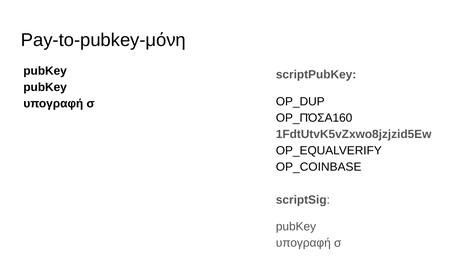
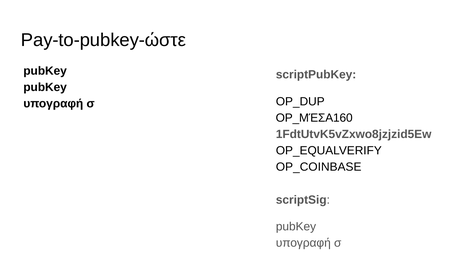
Pay-to-pubkey-μόνη: Pay-to-pubkey-μόνη -> Pay-to-pubkey-ώστε
OP_ΠΌΣΑ160: OP_ΠΌΣΑ160 -> OP_ΜΈΣΑ160
